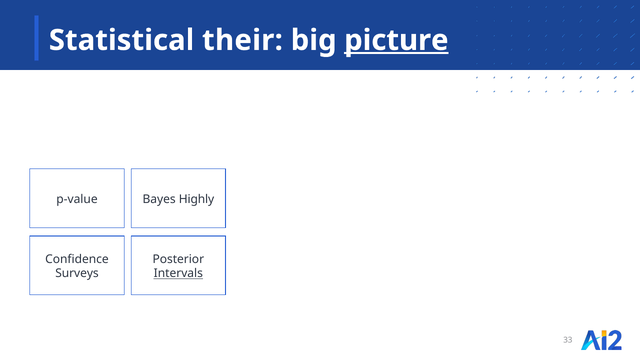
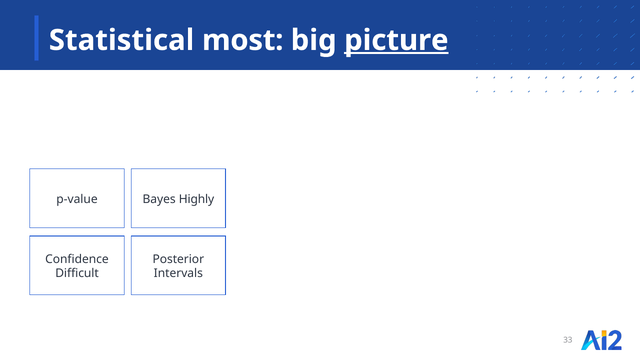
their: their -> most
Surveys: Surveys -> Difficult
Intervals underline: present -> none
